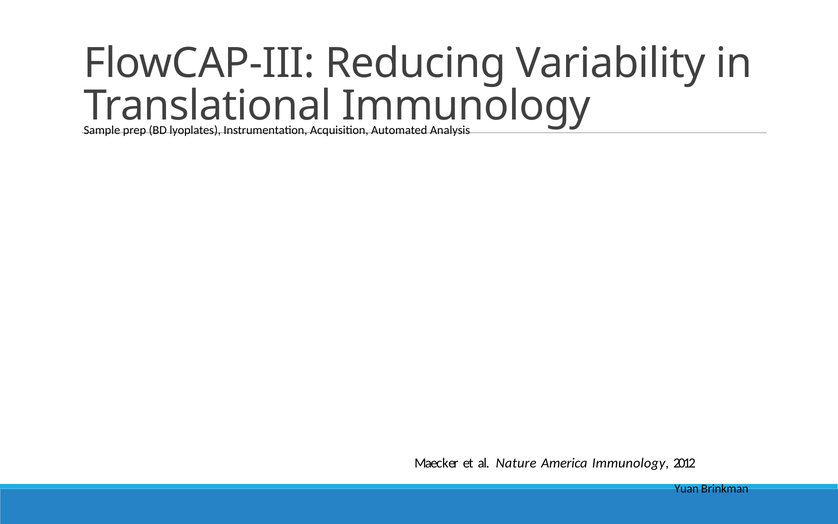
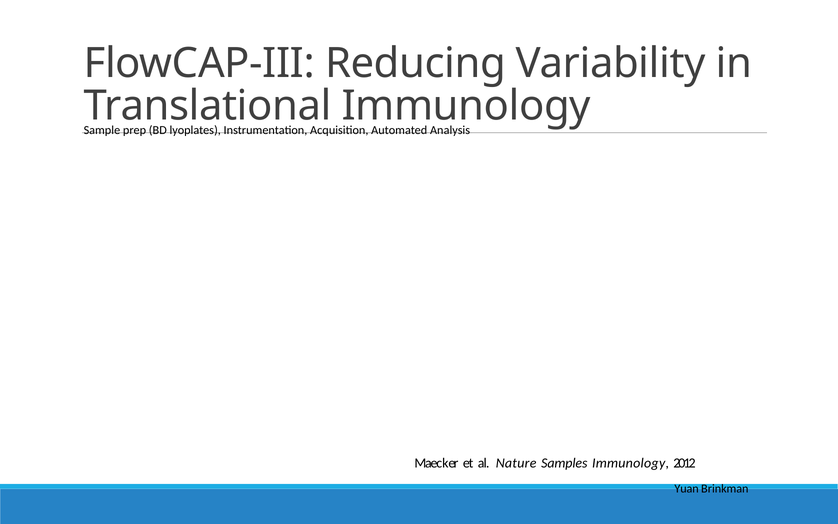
America: America -> Samples
